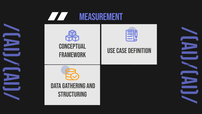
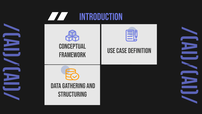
MEASUREMENT: MEASUREMENT -> INTRODUCTION
